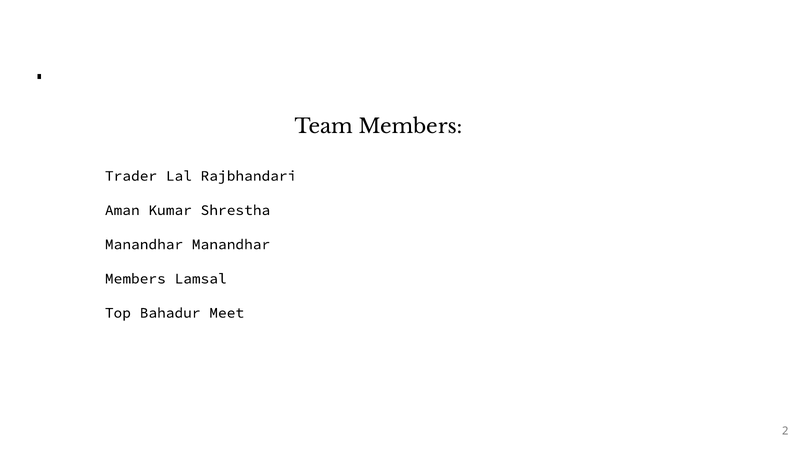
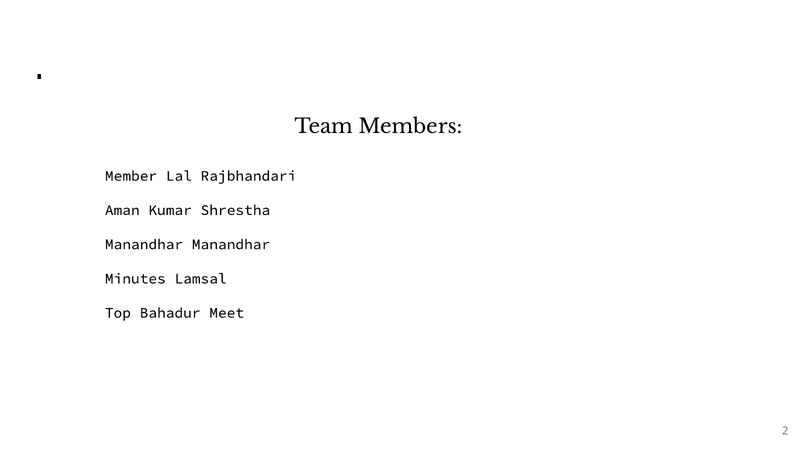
Trader: Trader -> Member
Members at (135, 279): Members -> Minutes
